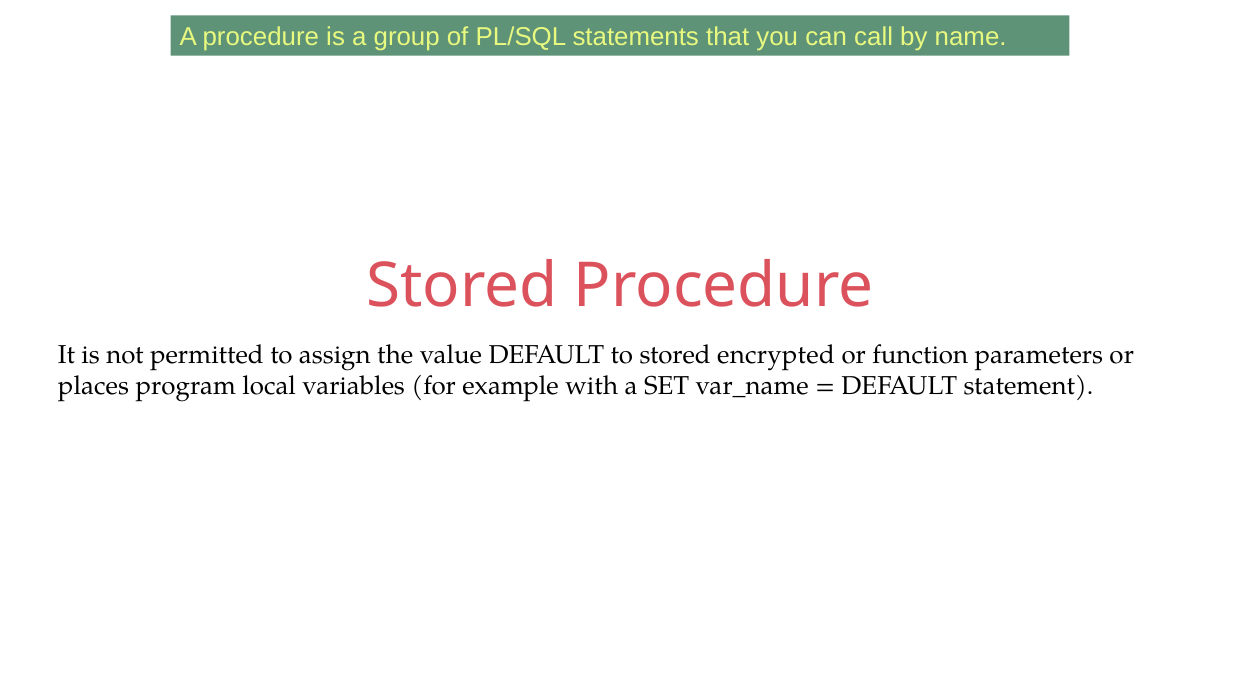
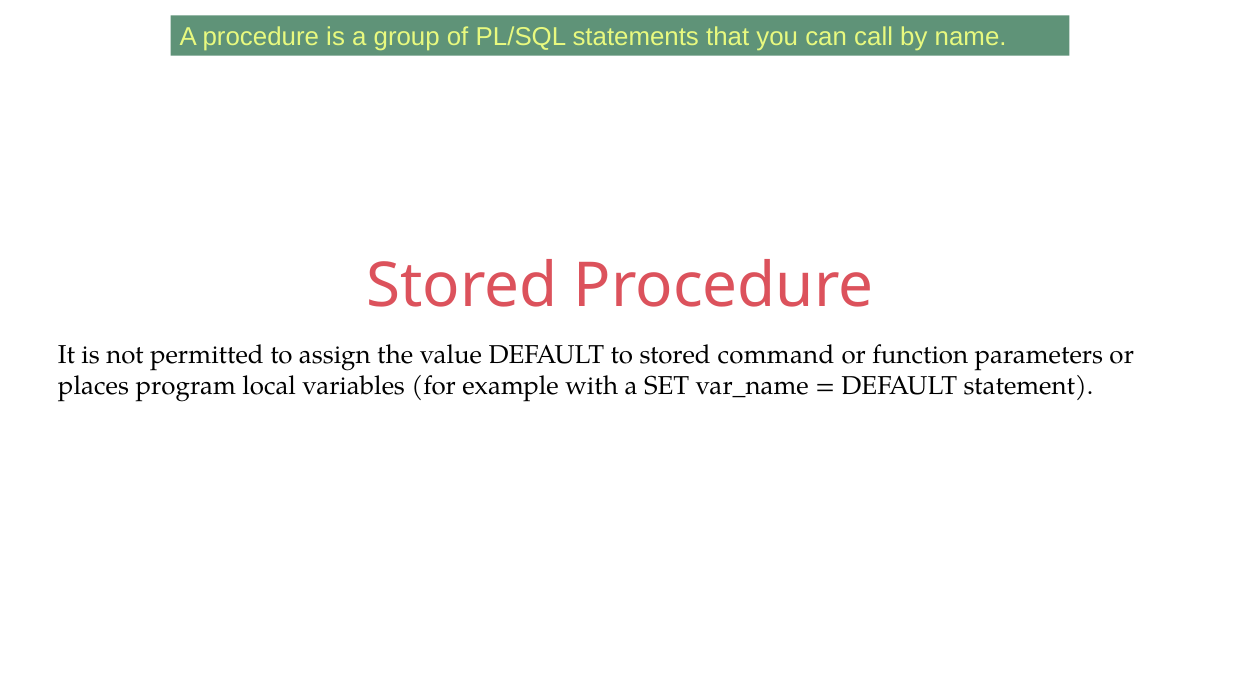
encrypted: encrypted -> command
